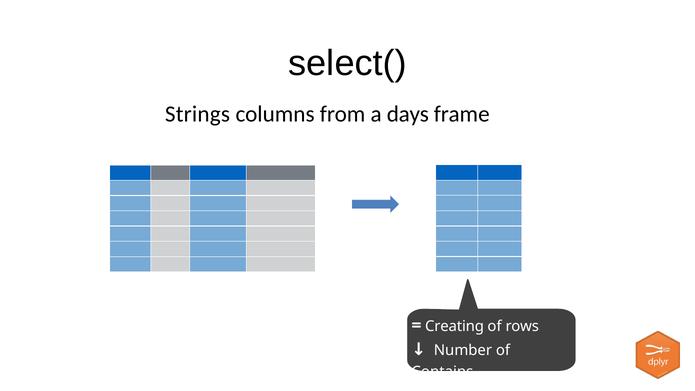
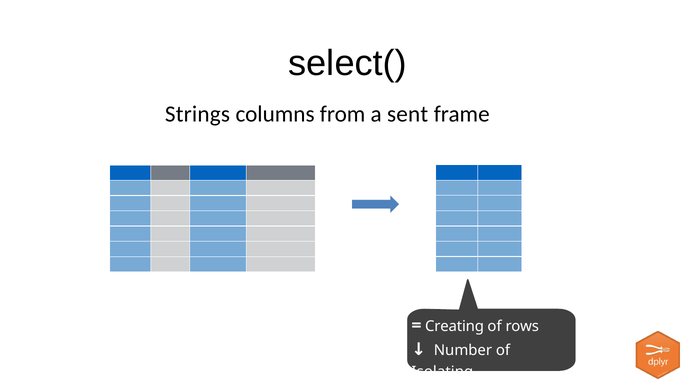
days: days -> sent
Contains: Contains -> Isolating
